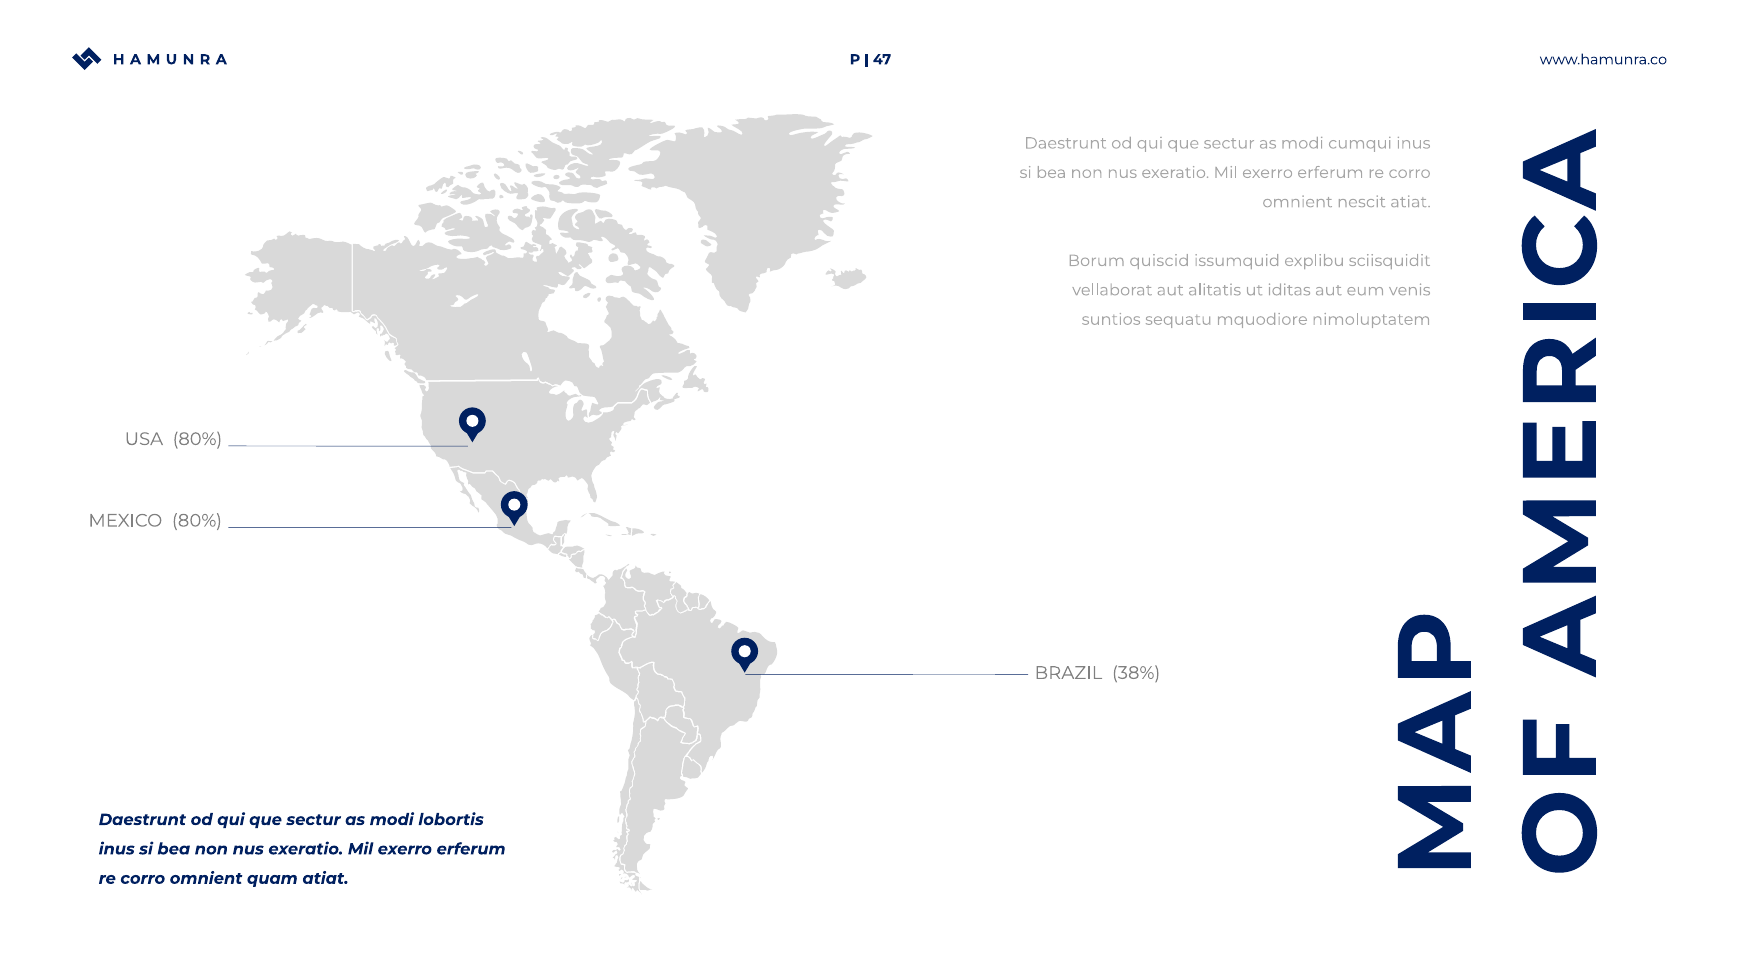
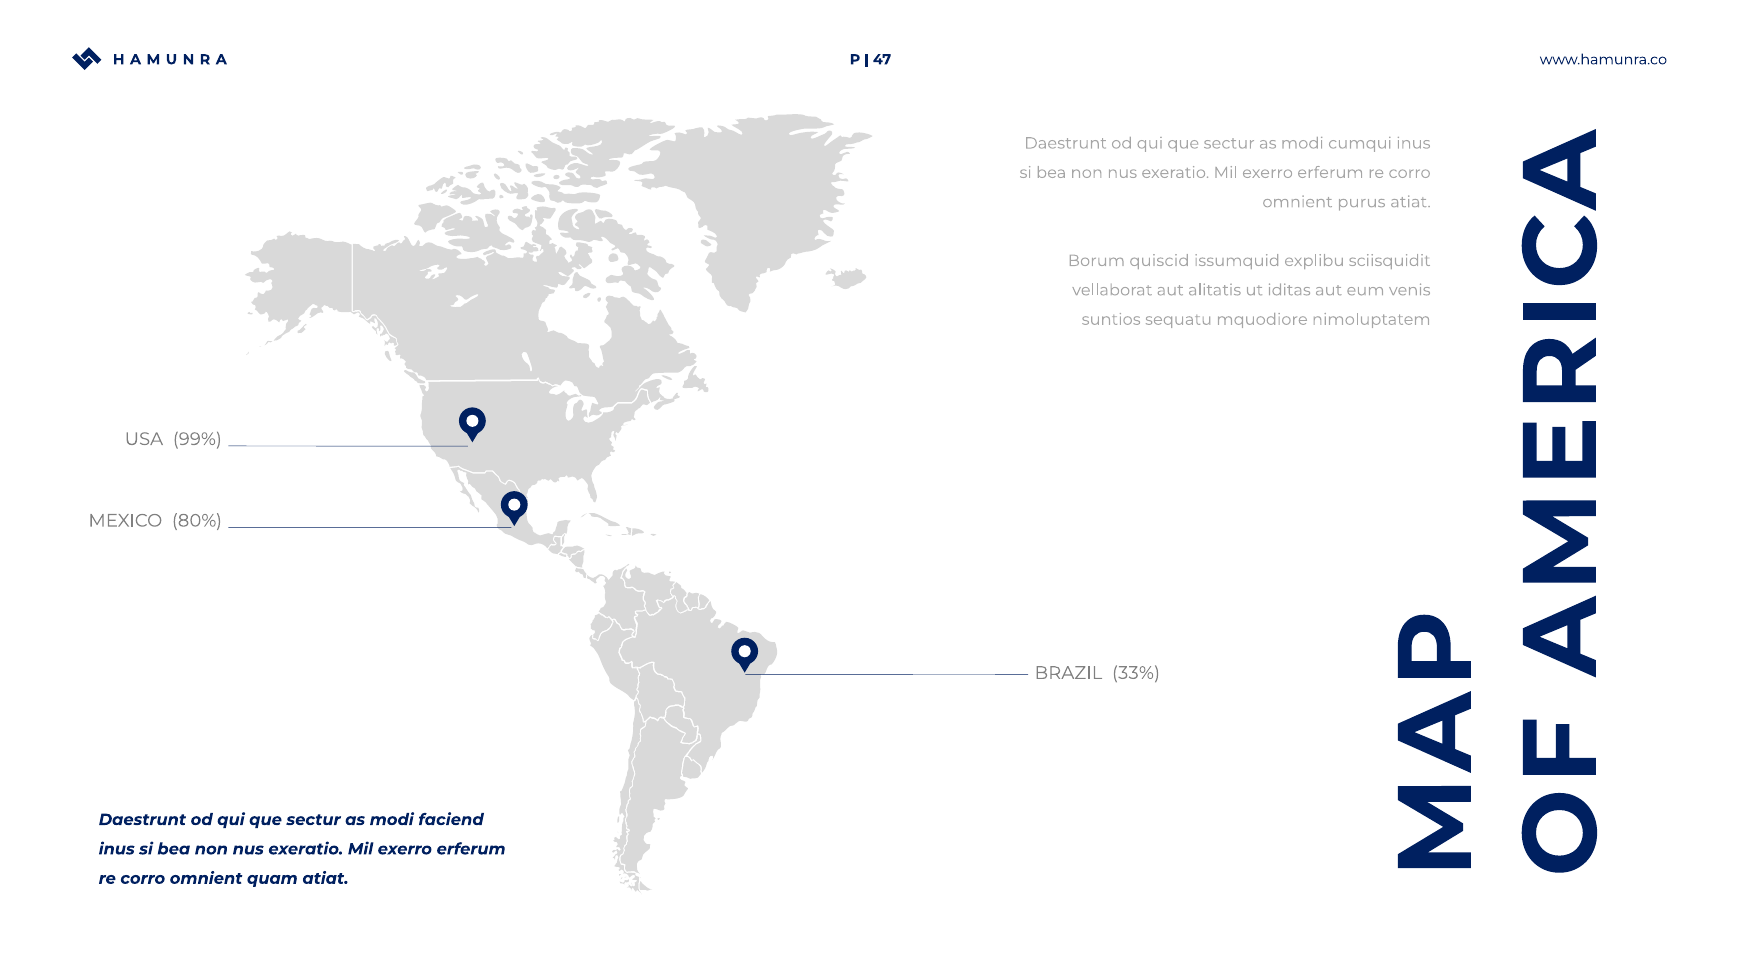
nescit: nescit -> purus
USA 80%: 80% -> 99%
38%: 38% -> 33%
lobortis: lobortis -> faciend
